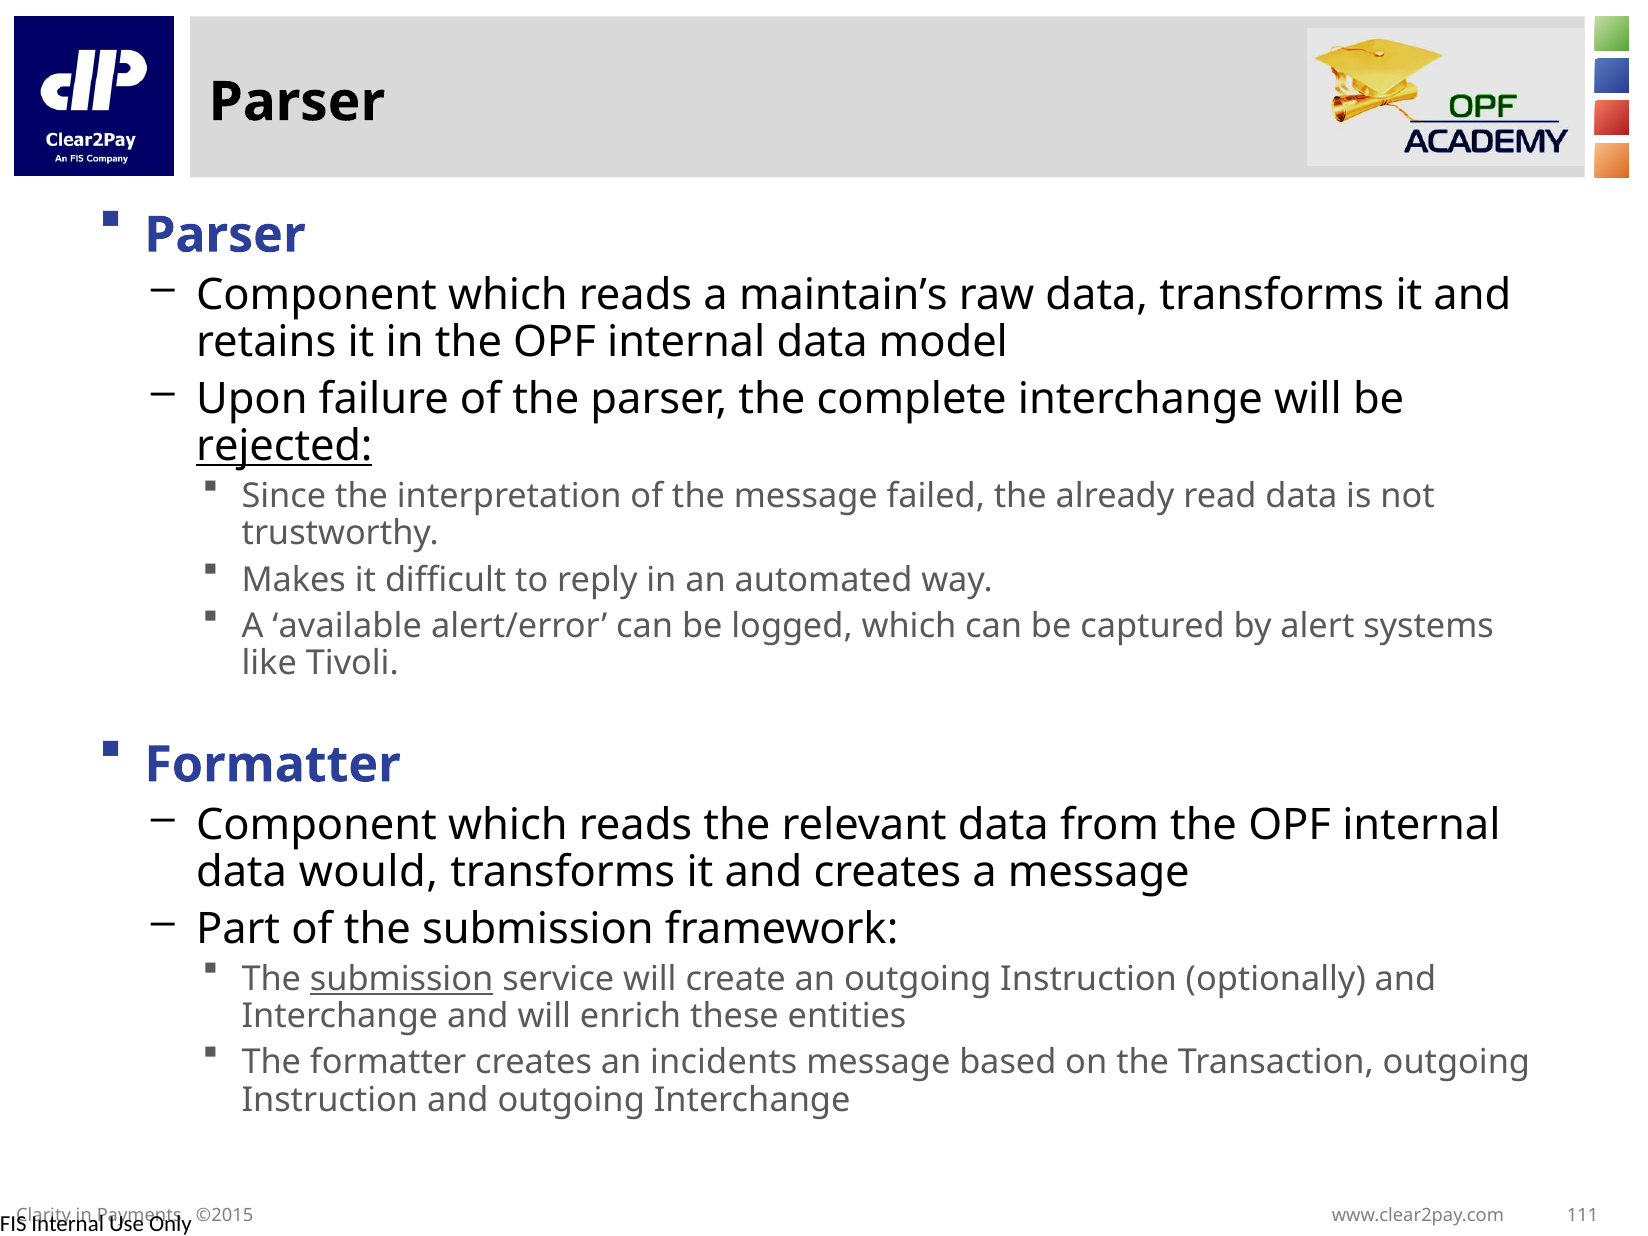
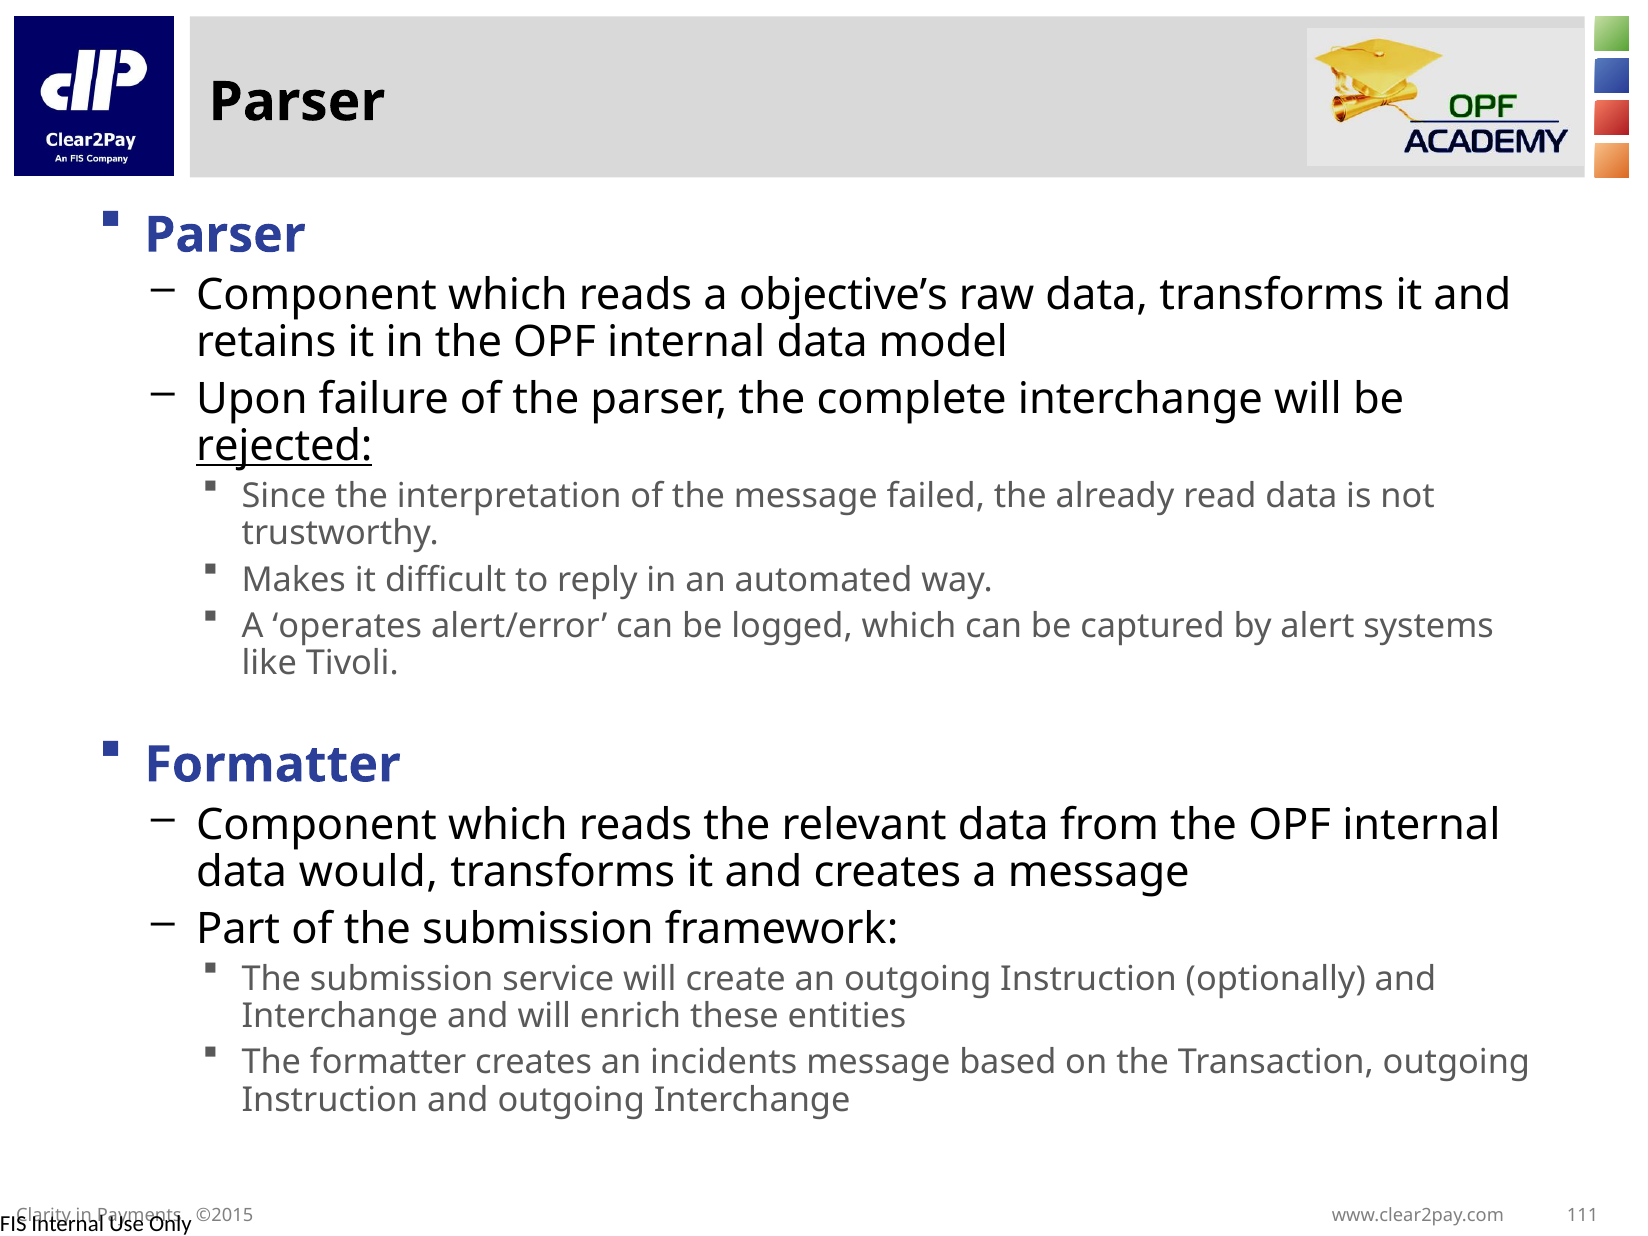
maintain’s: maintain’s -> objective’s
available: available -> operates
submission at (402, 979) underline: present -> none
